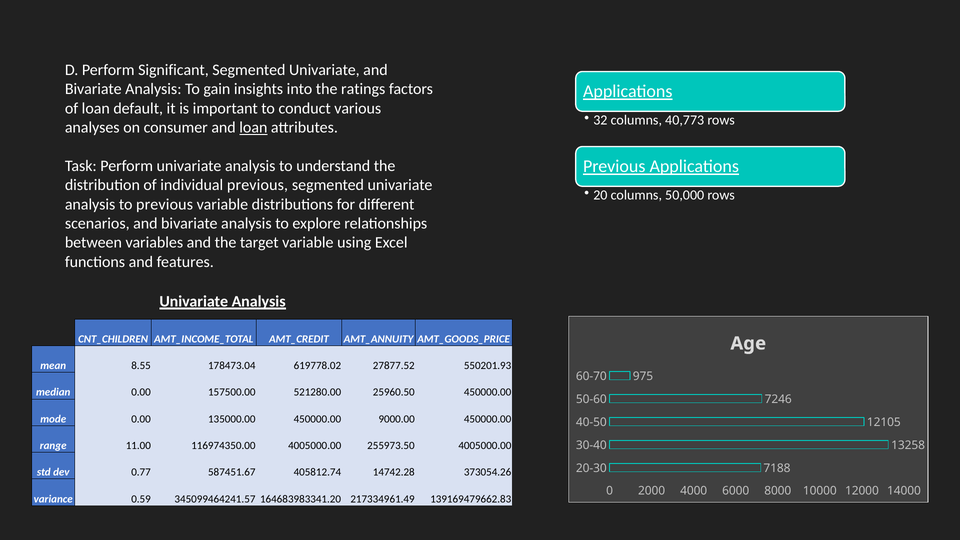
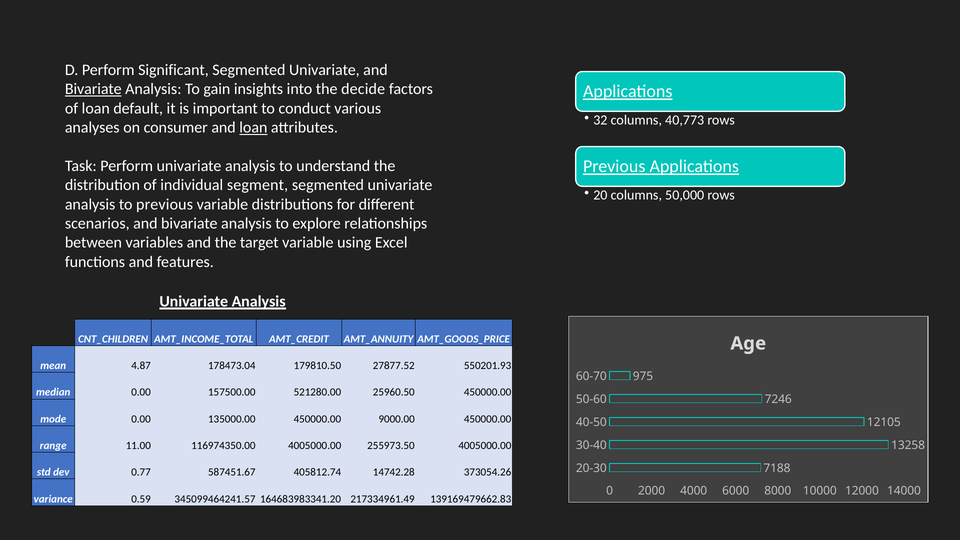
Bivariate at (93, 89) underline: none -> present
ratings: ratings -> decide
individual previous: previous -> segment
8.55: 8.55 -> 4.87
619778.02: 619778.02 -> 179810.50
